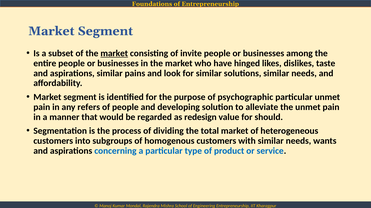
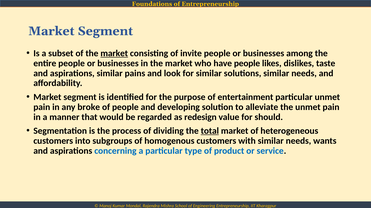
have hinged: hinged -> people
psychographic: psychographic -> entertainment
refers: refers -> broke
total underline: none -> present
